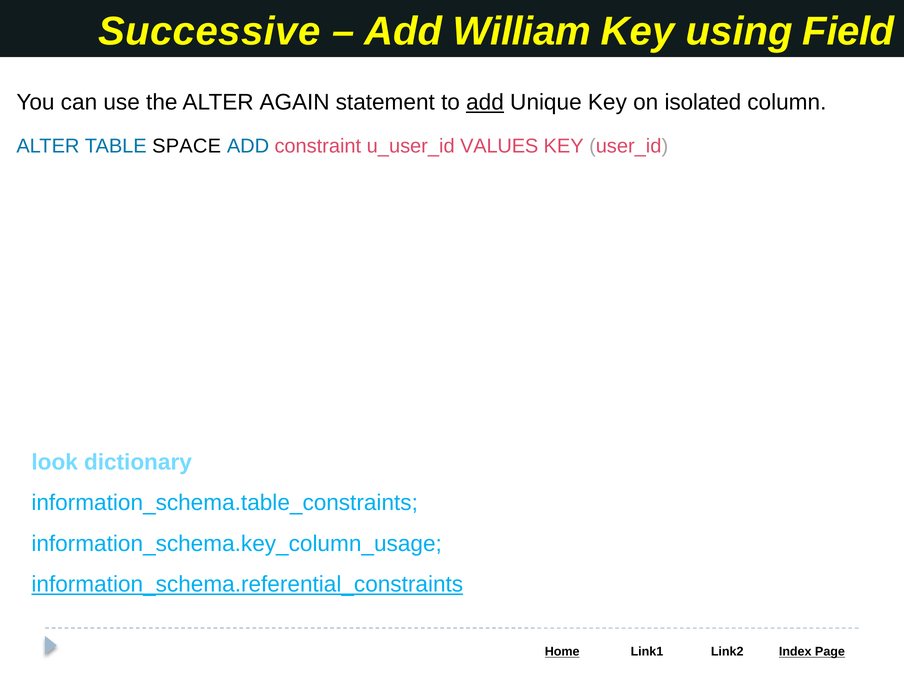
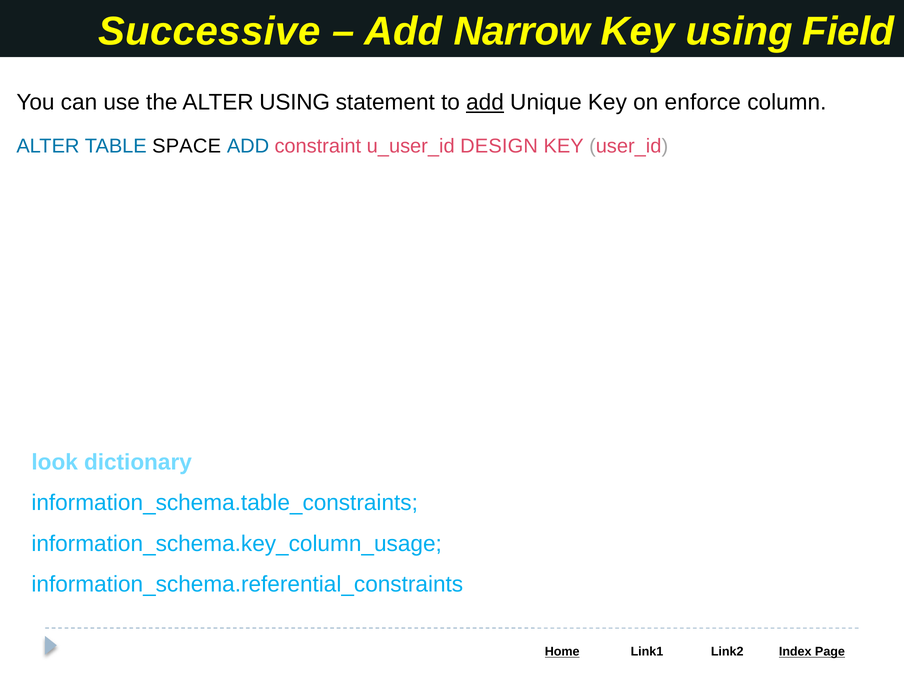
William: William -> Narrow
ALTER AGAIN: AGAIN -> USING
isolated: isolated -> enforce
VALUES: VALUES -> DESIGN
information_schema.referential_constraints underline: present -> none
